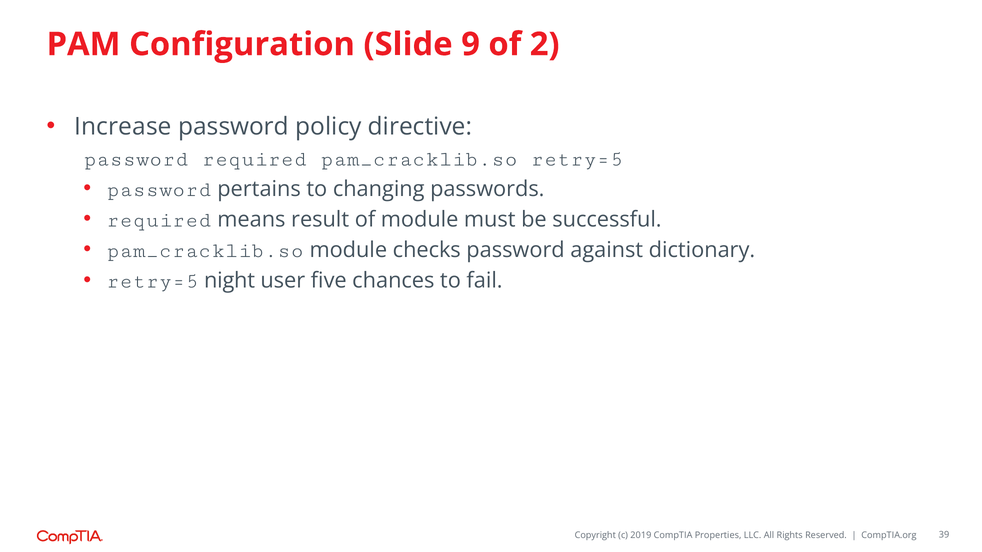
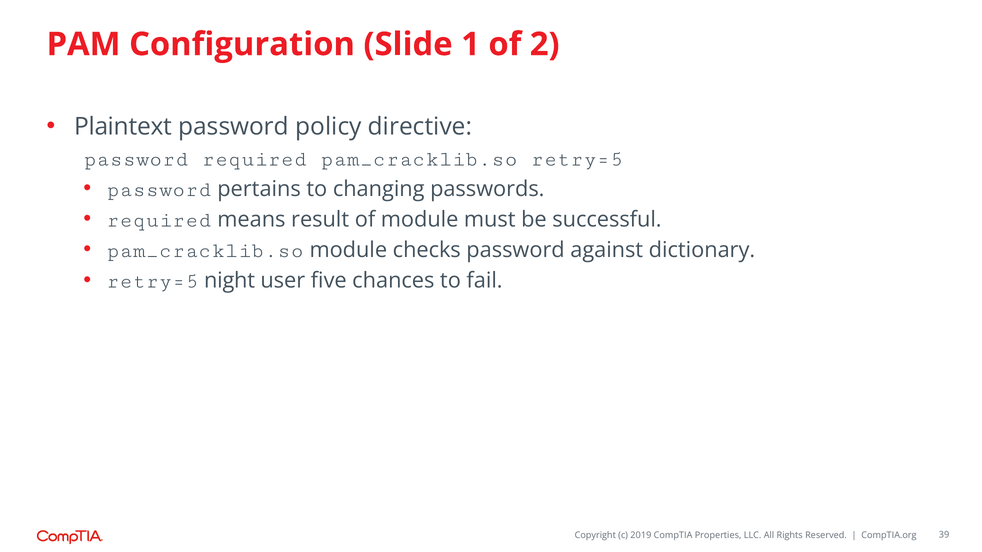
9: 9 -> 1
Increase: Increase -> Plaintext
